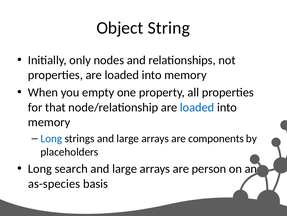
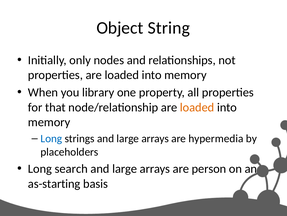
empty: empty -> library
loaded at (197, 107) colour: blue -> orange
components: components -> hypermedia
as-species: as-species -> as-starting
